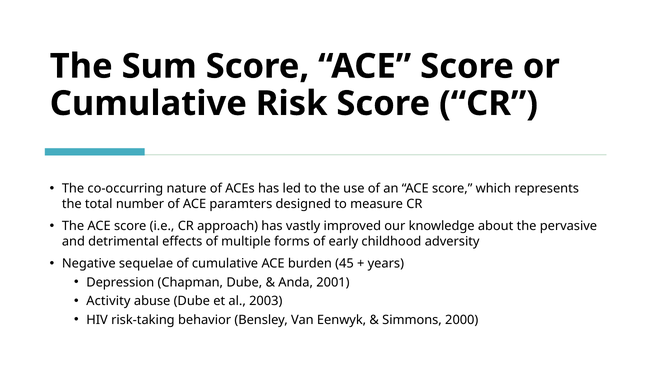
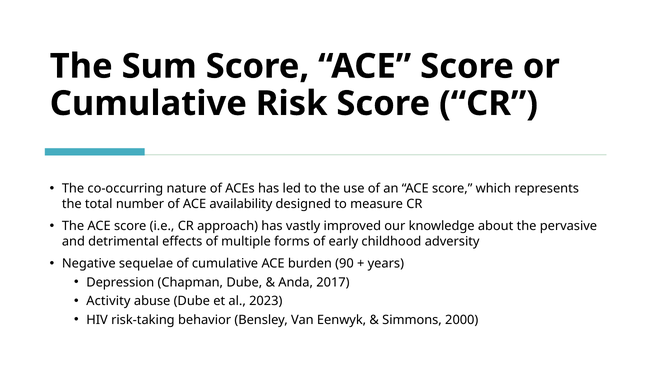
paramters: paramters -> availability
45: 45 -> 90
2001: 2001 -> 2017
2003: 2003 -> 2023
